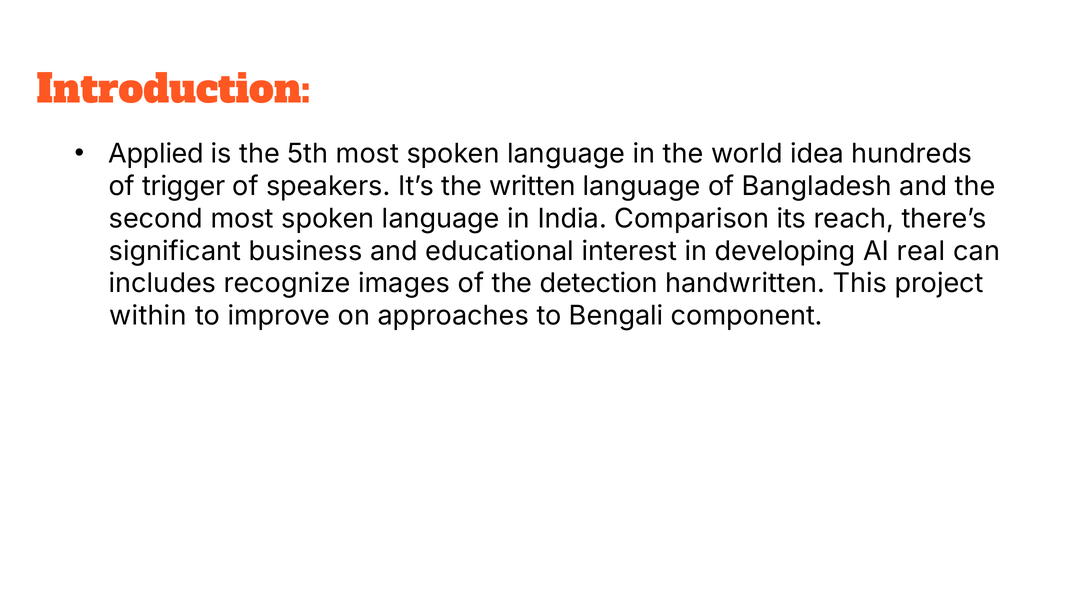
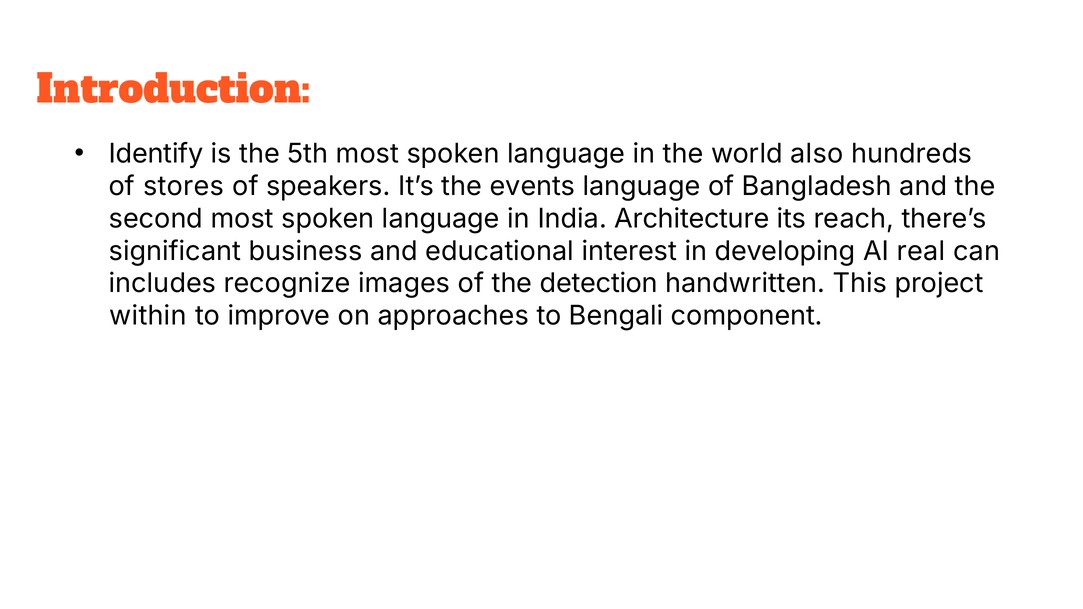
Applied: Applied -> Identify
idea: idea -> also
trigger: trigger -> stores
written: written -> events
Comparison: Comparison -> Architecture
